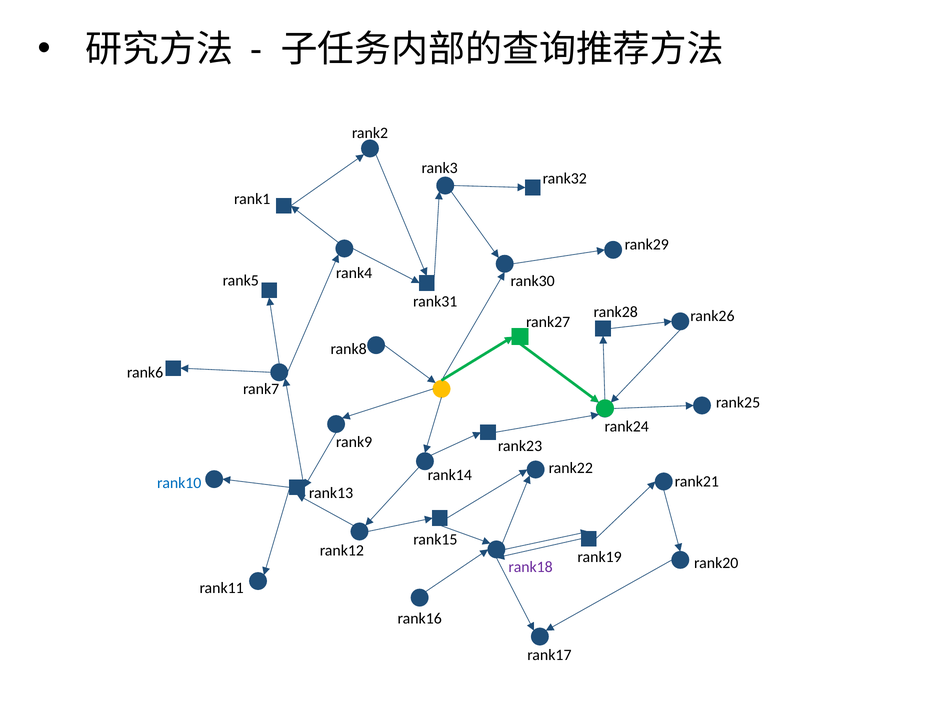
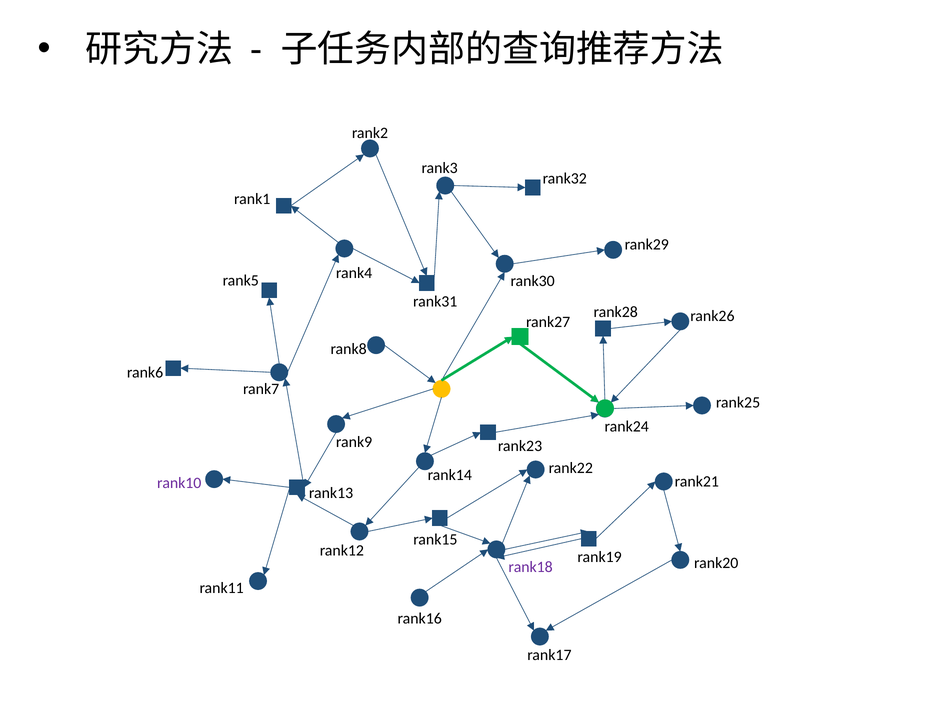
rank10 colour: blue -> purple
